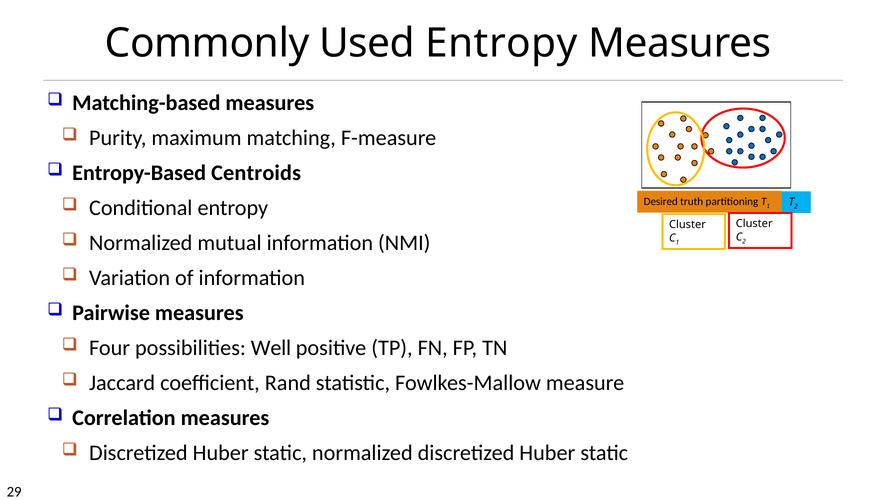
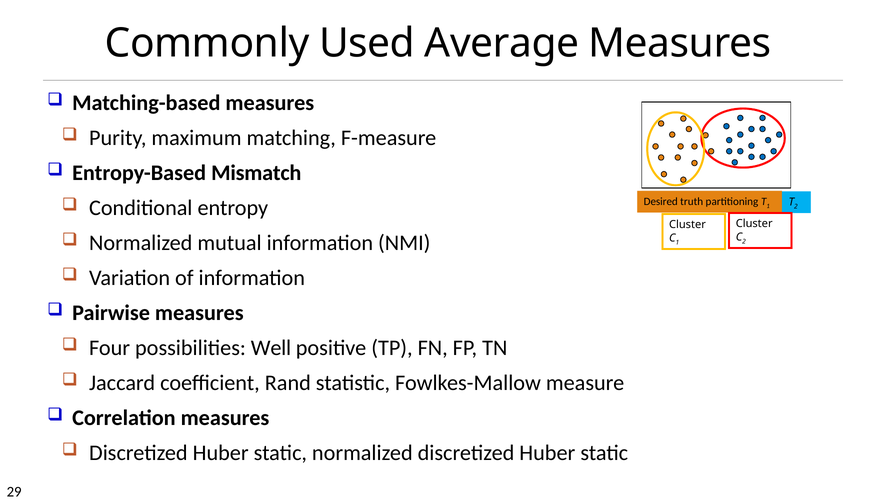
Used Entropy: Entropy -> Average
Centroids: Centroids -> Mismatch
